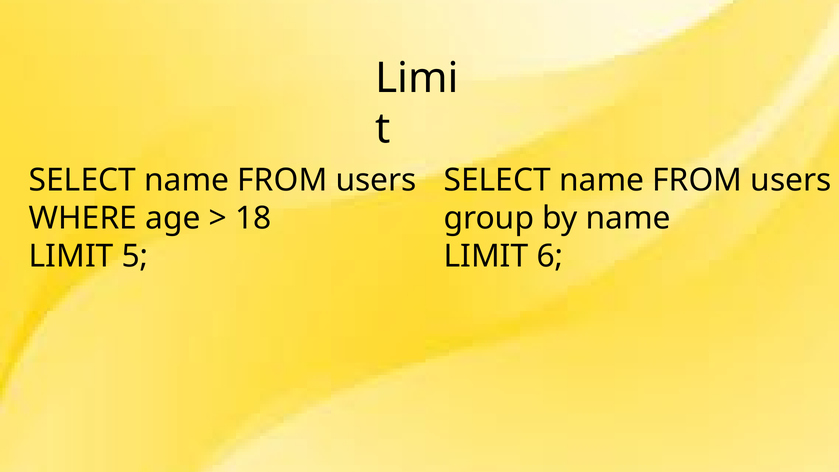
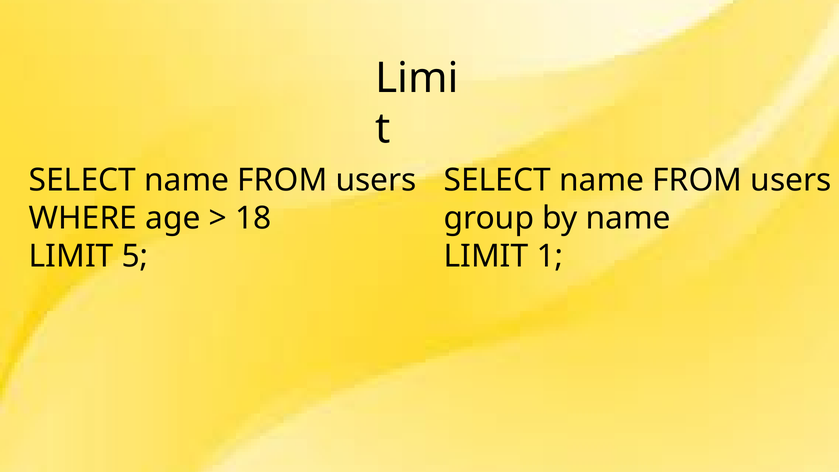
6: 6 -> 1
